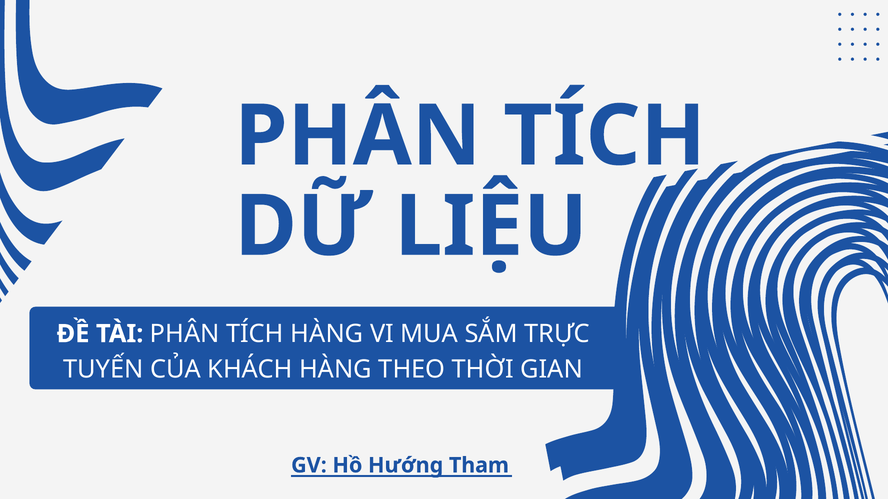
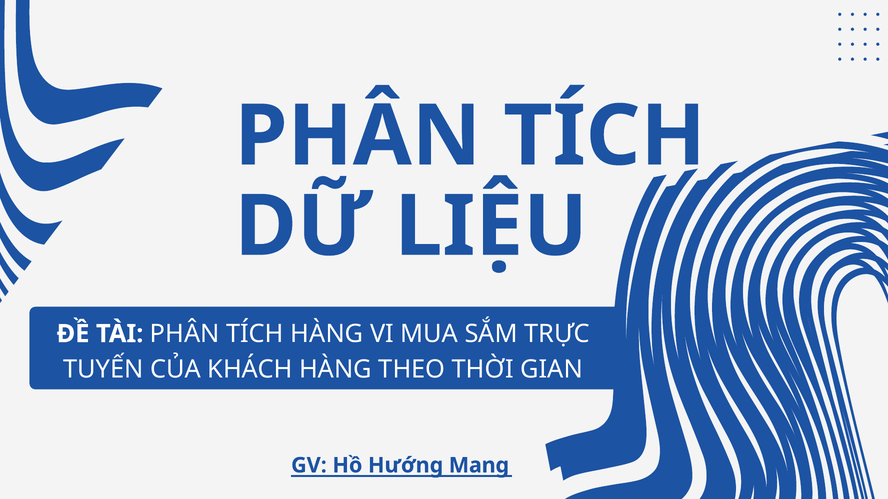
Tham: Tham -> Mang
